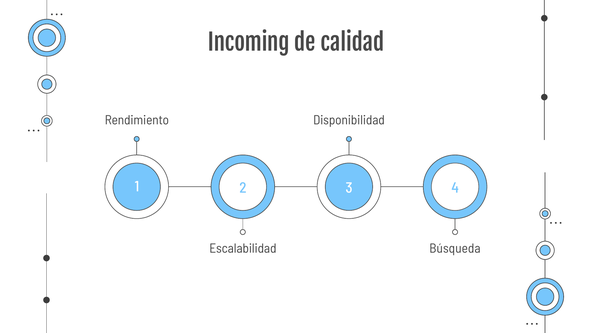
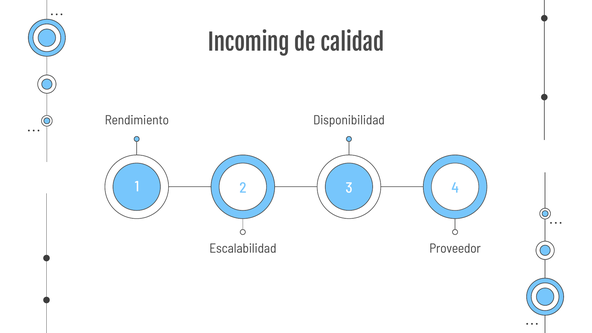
Búsqueda: Búsqueda -> Proveedor
